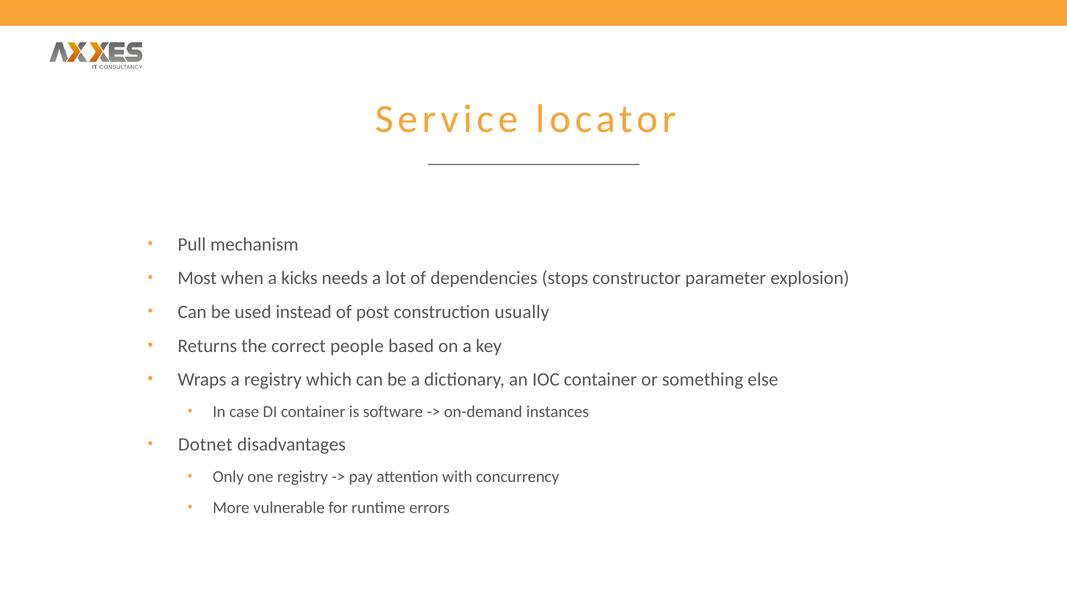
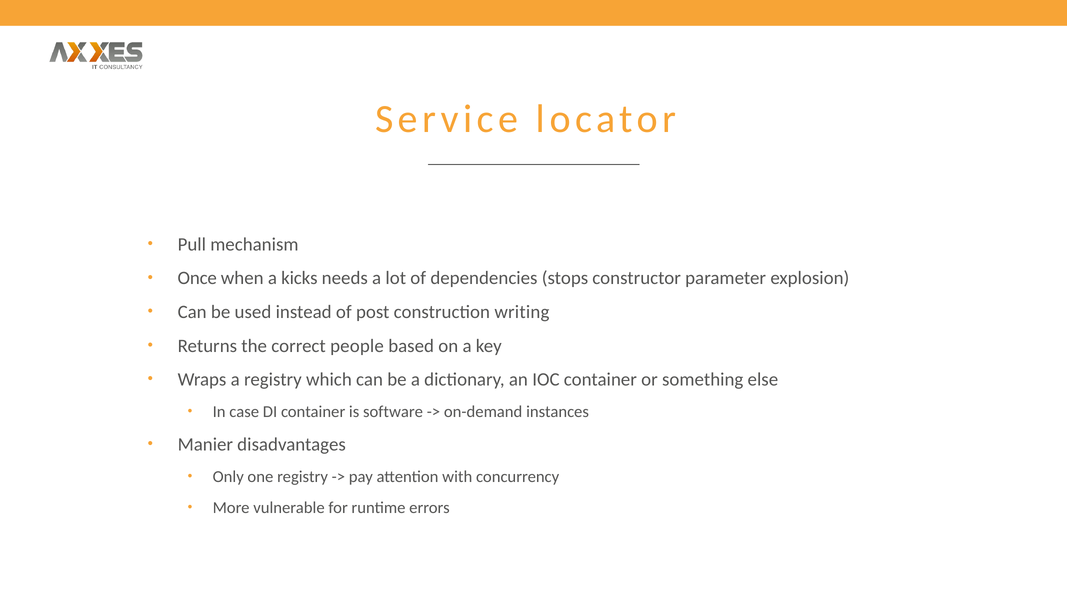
Most: Most -> Once
usually: usually -> writing
Dotnet: Dotnet -> Manier
